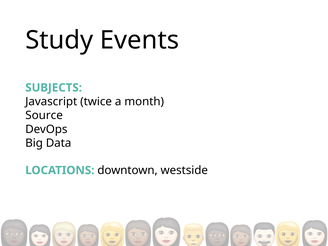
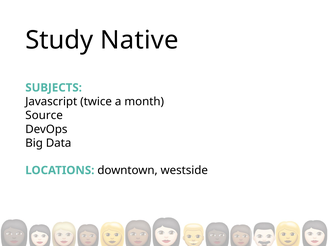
Events: Events -> Native
